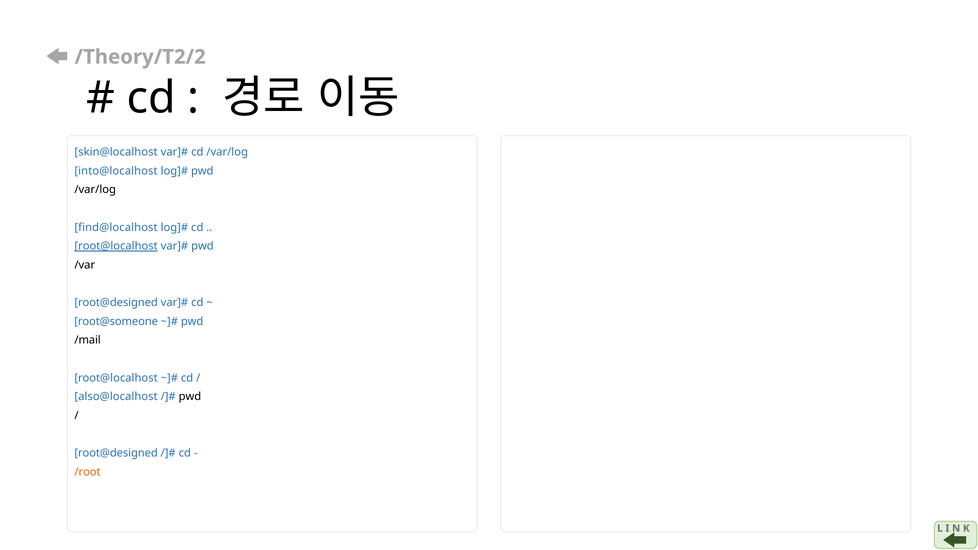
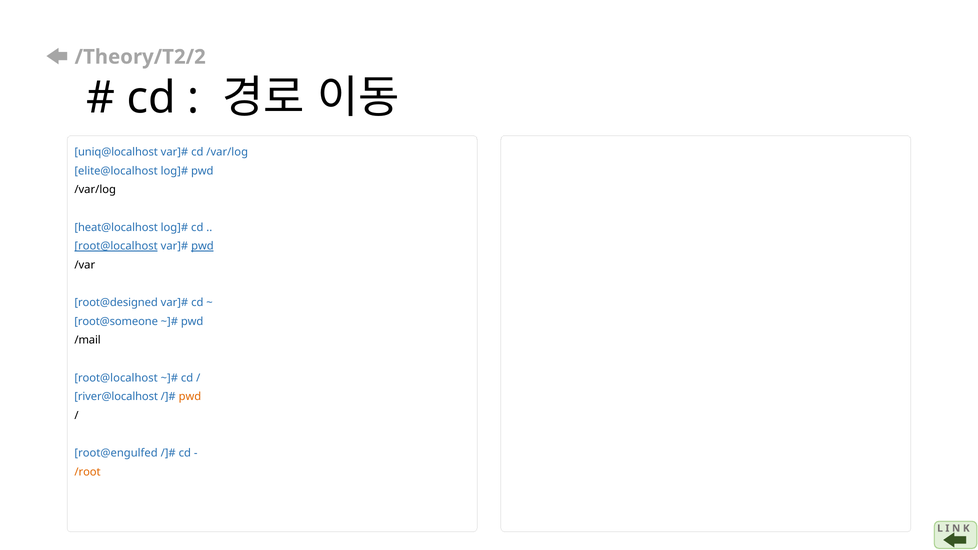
skin@localhost: skin@localhost -> uniq@localhost
into@localhost: into@localhost -> elite@localhost
find@localhost: find@localhost -> heat@localhost
pwd at (202, 246) underline: none -> present
also@localhost: also@localhost -> river@localhost
pwd at (190, 397) colour: black -> orange
root@designed at (116, 453): root@designed -> root@engulfed
